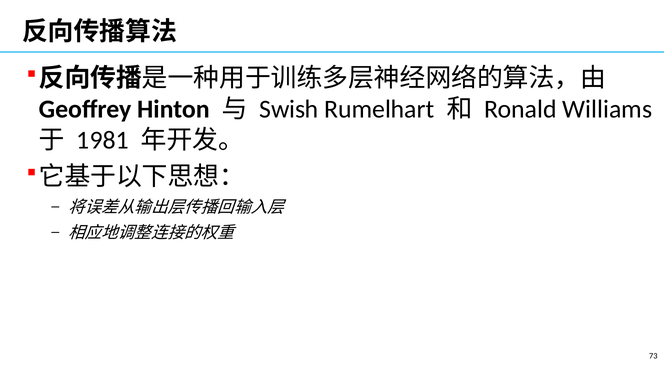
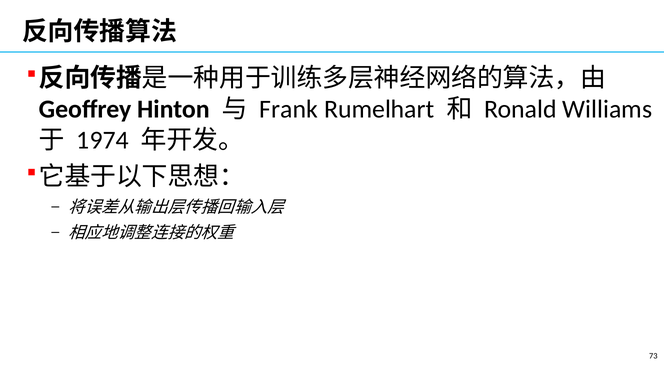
Swish: Swish -> Frank
1981: 1981 -> 1974
